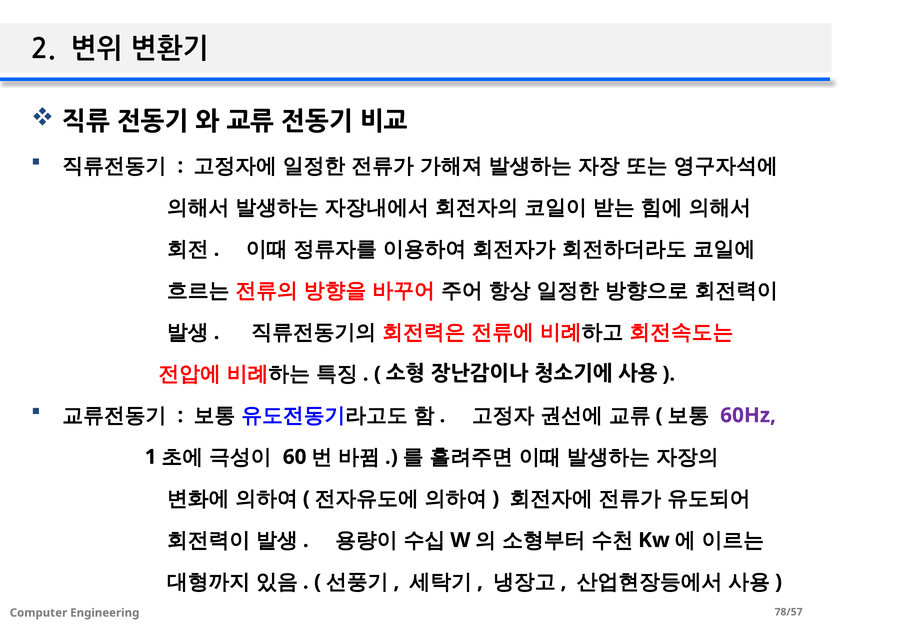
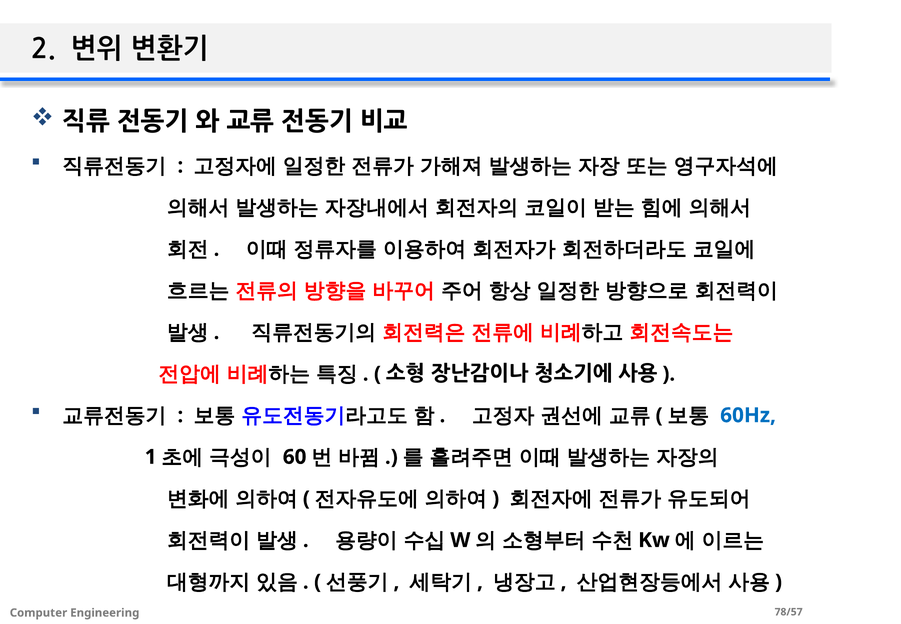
60Hz colour: purple -> blue
